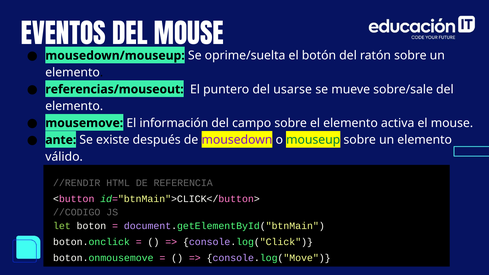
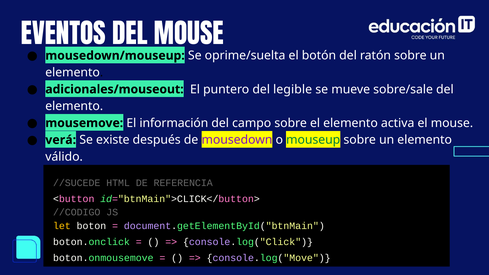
referencias/mouseout: referencias/mouseout -> adicionales/mouseout
usarse: usarse -> legible
ante: ante -> verá
//RENDIR: //RENDIR -> //SUCEDE
let colour: light green -> yellow
